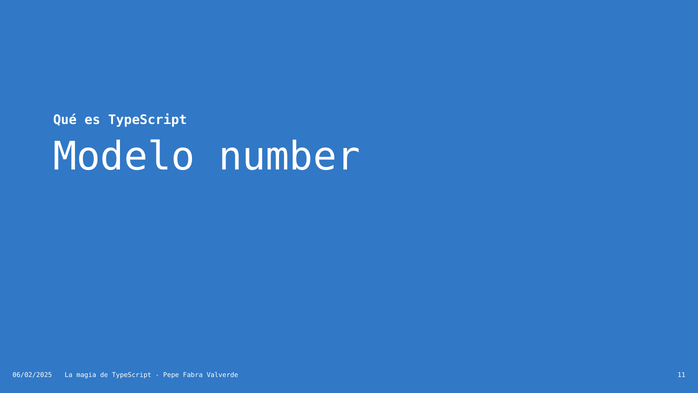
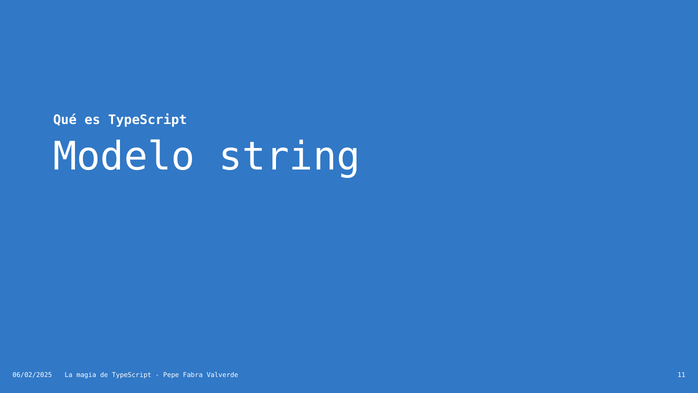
number: number -> string
